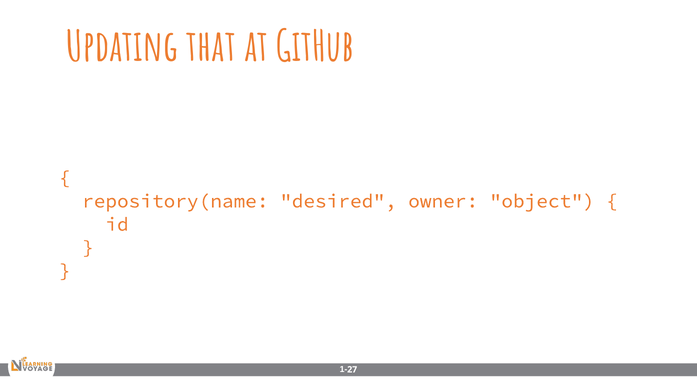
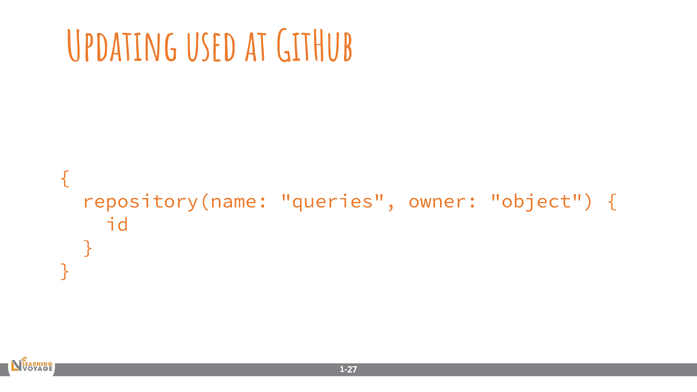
that: that -> used
desired: desired -> queries
